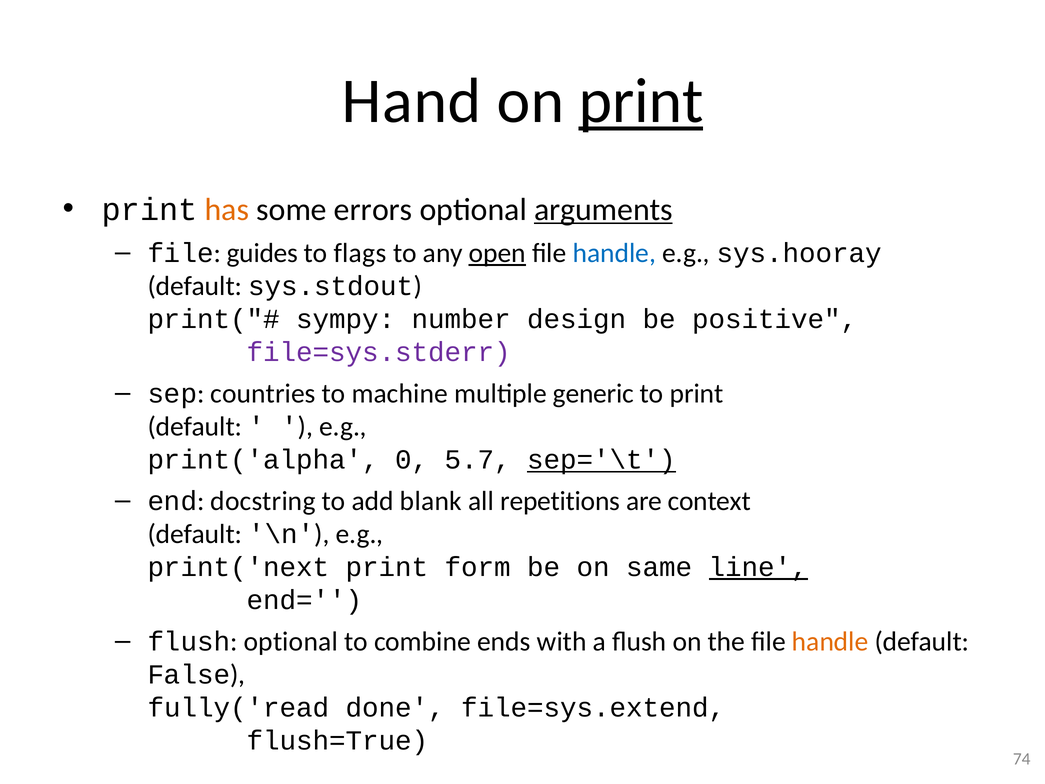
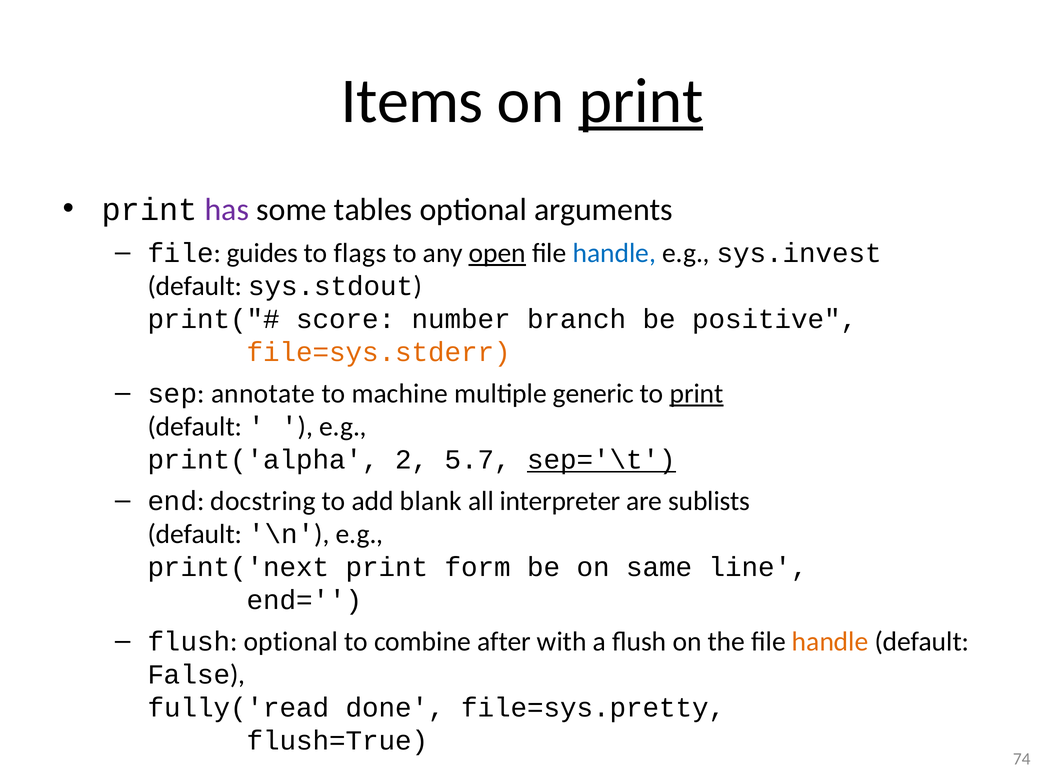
Hand: Hand -> Items
has colour: orange -> purple
errors: errors -> tables
arguments underline: present -> none
sys.hooray: sys.hooray -> sys.invest
sympy: sympy -> score
design: design -> branch
file=sys.stderr colour: purple -> orange
countries: countries -> annotate
print at (697, 393) underline: none -> present
0: 0 -> 2
repetitions: repetitions -> interpreter
context: context -> sublists
line underline: present -> none
ends: ends -> after
file=sys.extend: file=sys.extend -> file=sys.pretty
